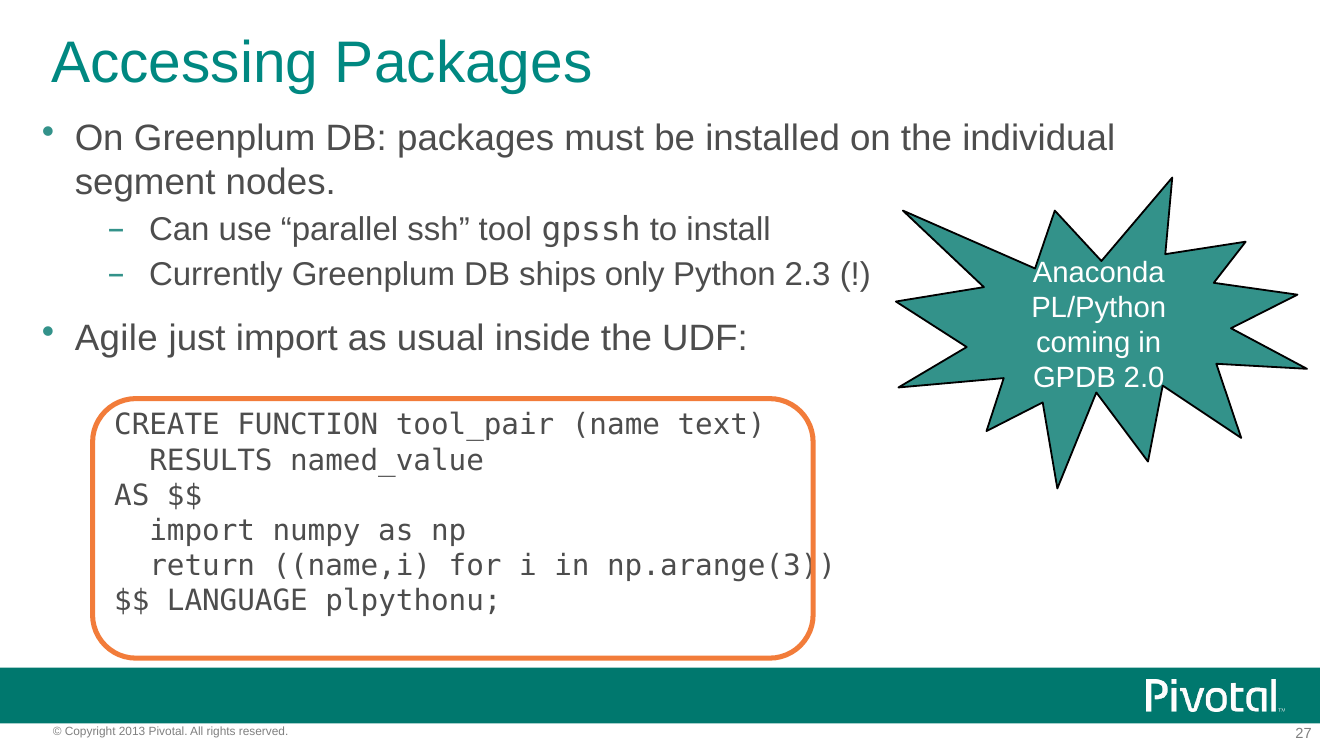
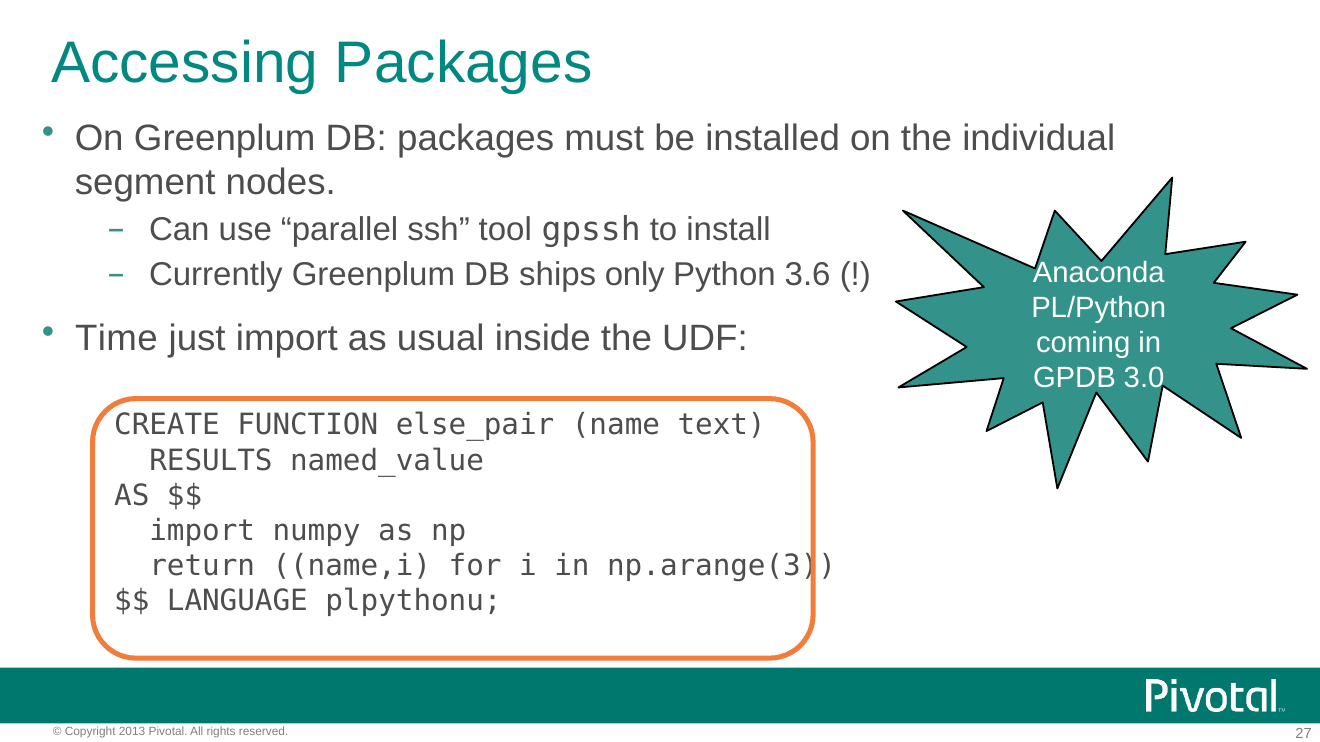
2.3: 2.3 -> 3.6
Agile: Agile -> Time
2.0: 2.0 -> 3.0
tool_pair: tool_pair -> else_pair
